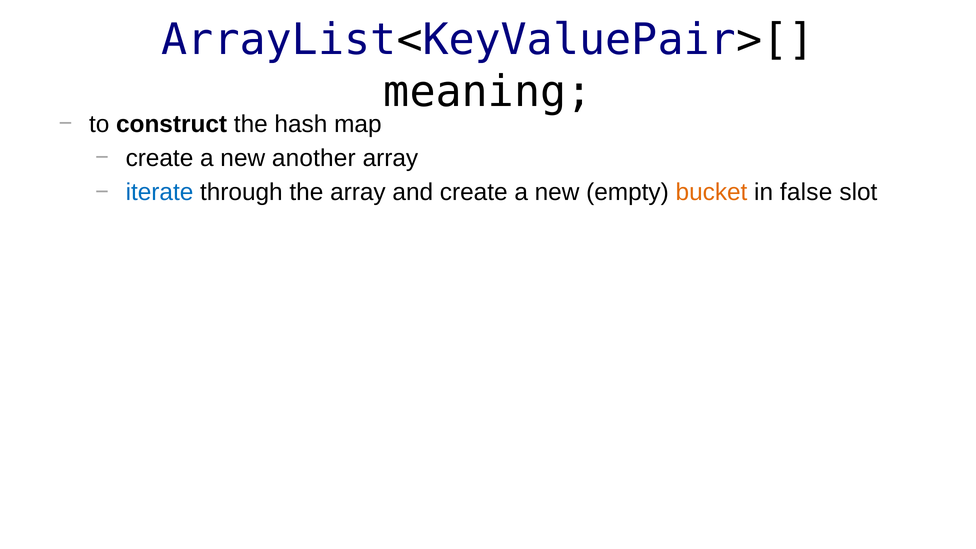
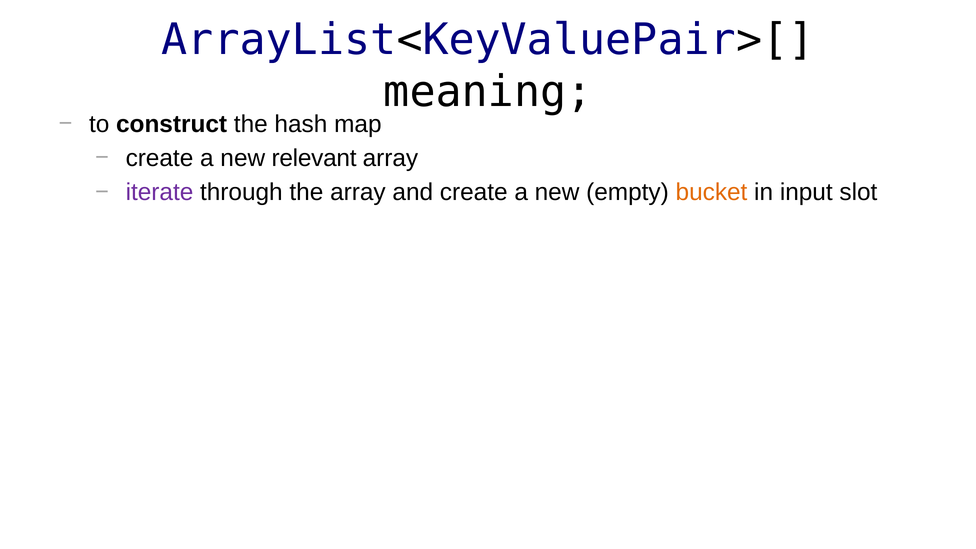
another: another -> relevant
iterate colour: blue -> purple
false: false -> input
